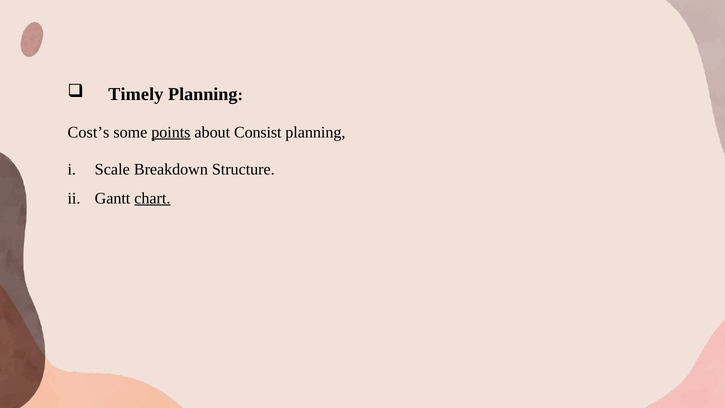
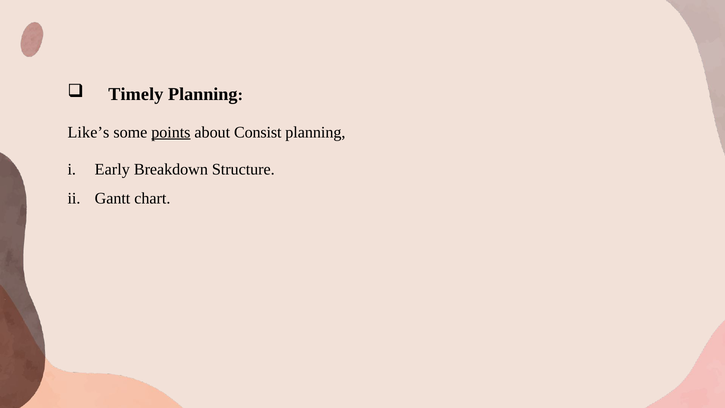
Cost’s: Cost’s -> Like’s
Scale: Scale -> Early
chart underline: present -> none
